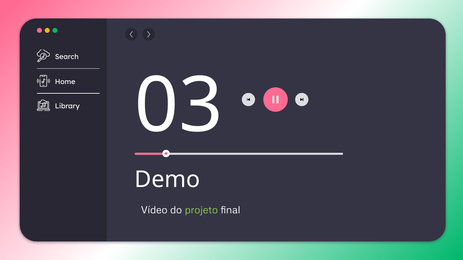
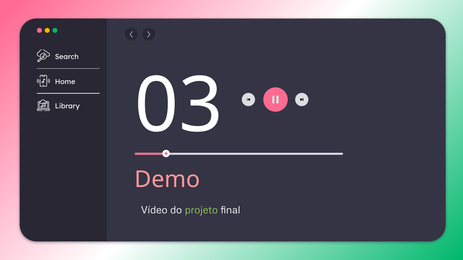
Demo colour: white -> pink
